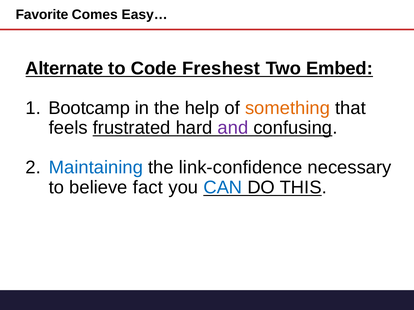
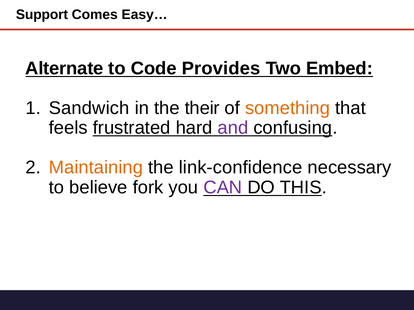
Favorite: Favorite -> Support
Freshest: Freshest -> Provides
Bootcamp: Bootcamp -> Sandwich
help: help -> their
Maintaining colour: blue -> orange
fact: fact -> fork
CAN colour: blue -> purple
